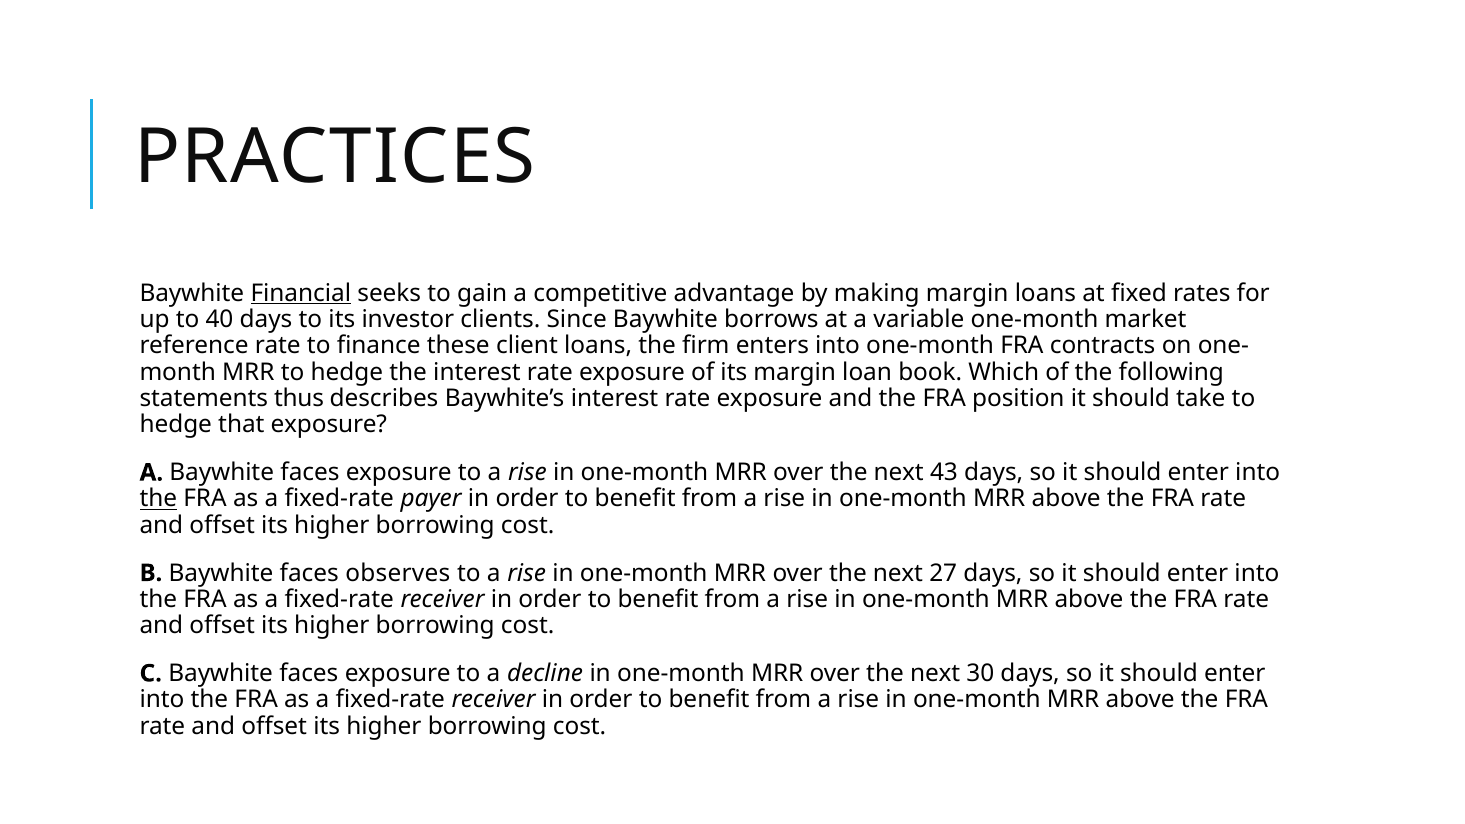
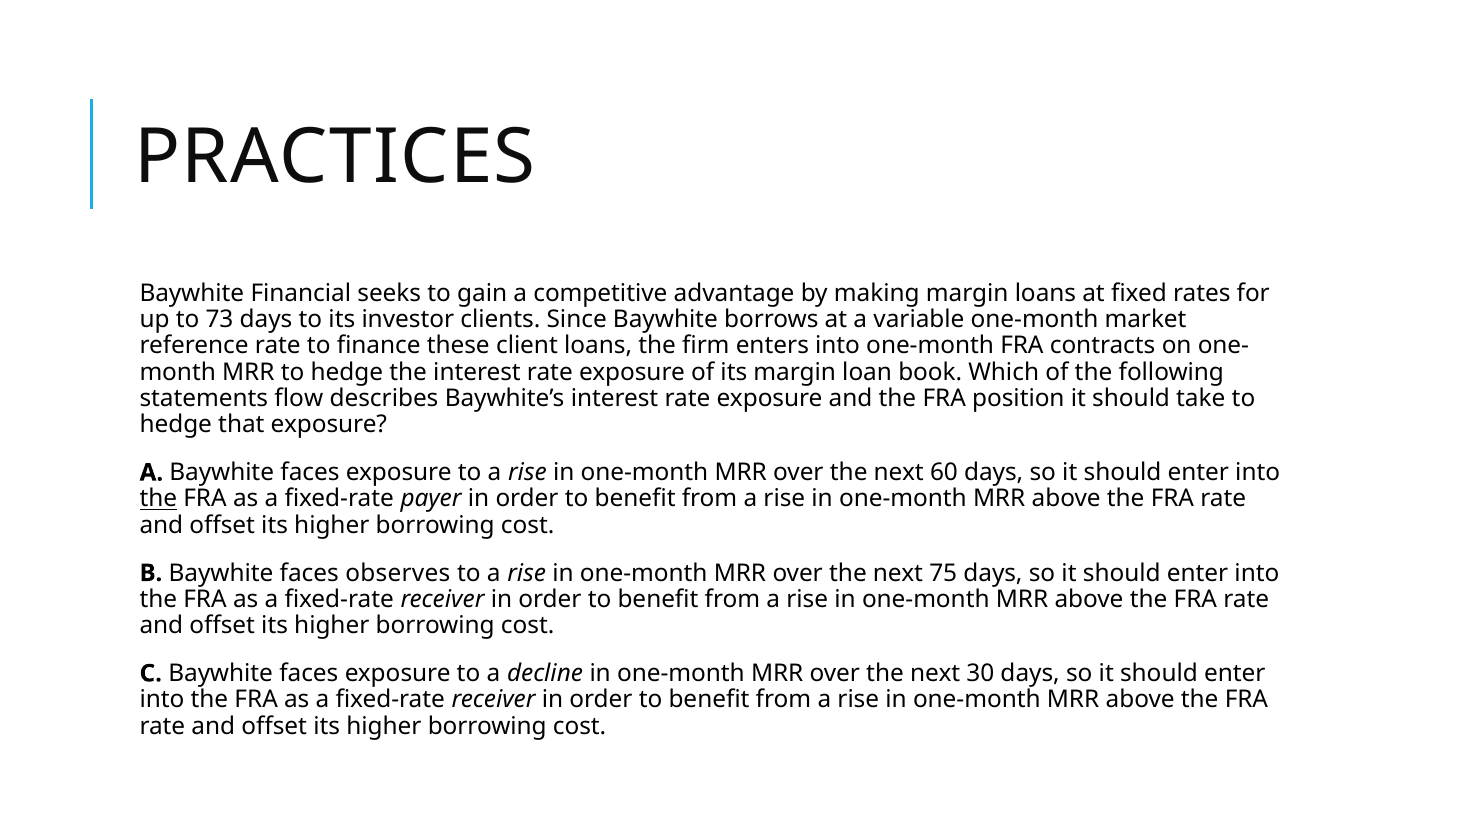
Financial underline: present -> none
40: 40 -> 73
thus: thus -> flow
43: 43 -> 60
27: 27 -> 75
